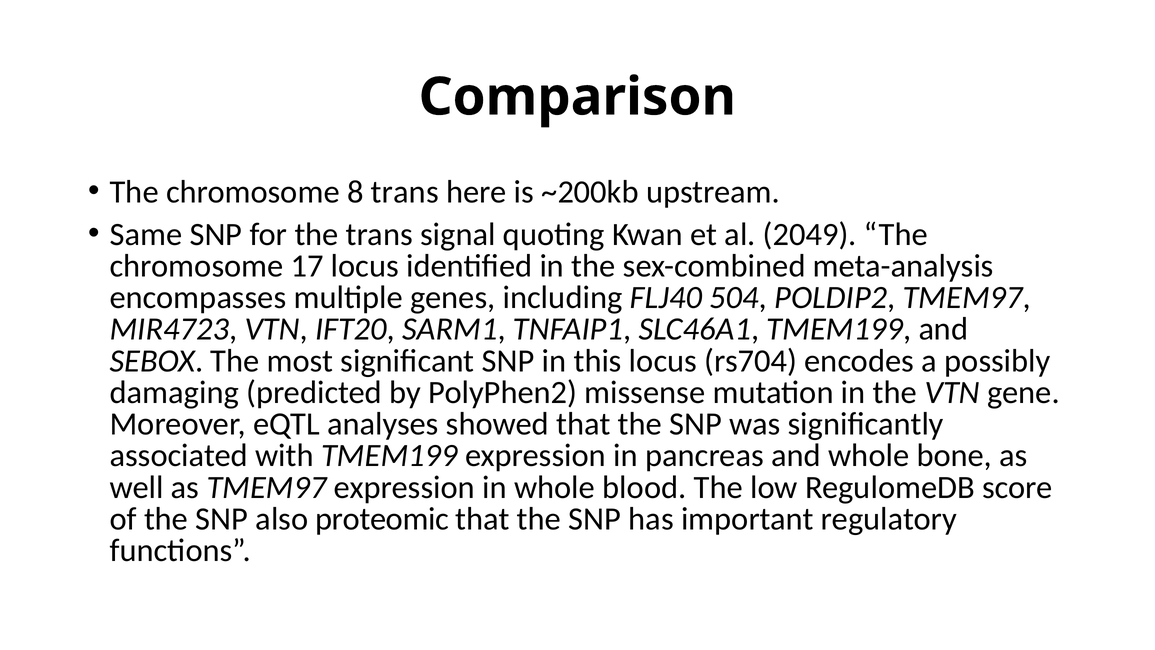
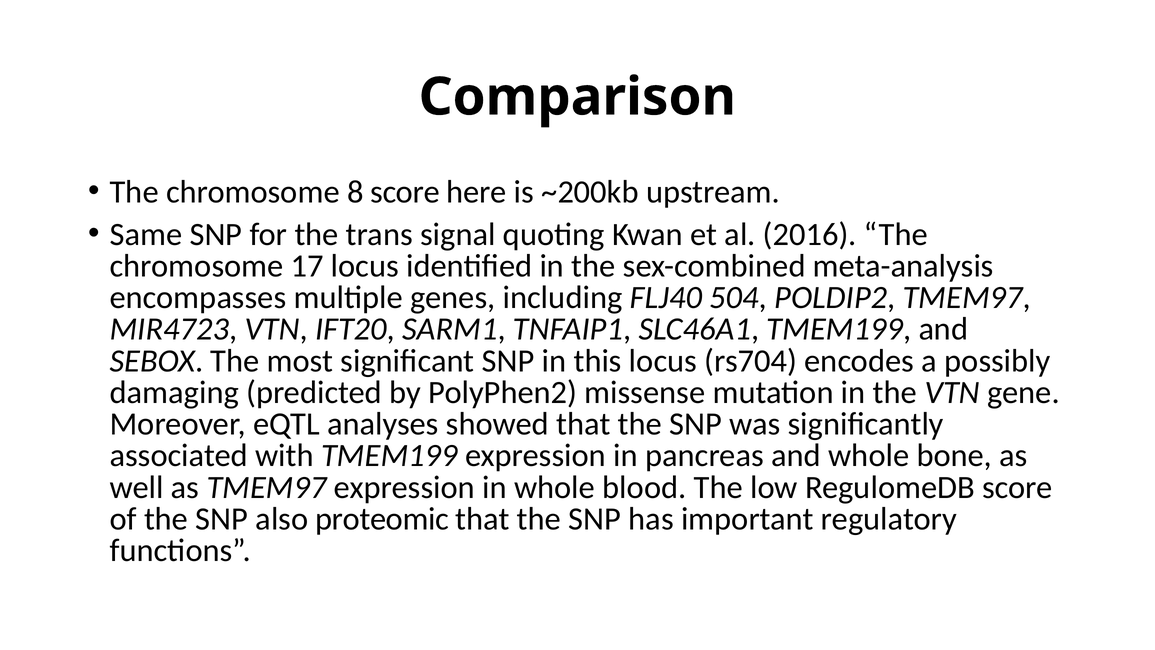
8 trans: trans -> score
2049: 2049 -> 2016
